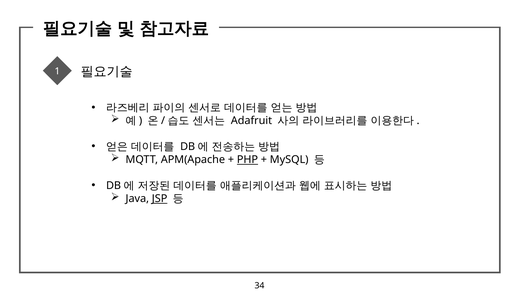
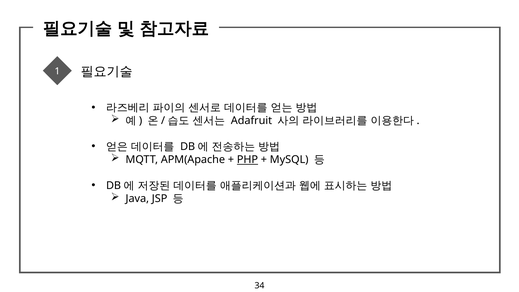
JSP underline: present -> none
